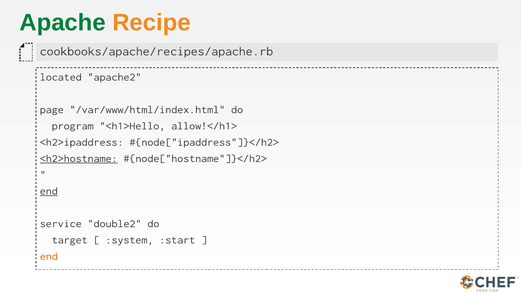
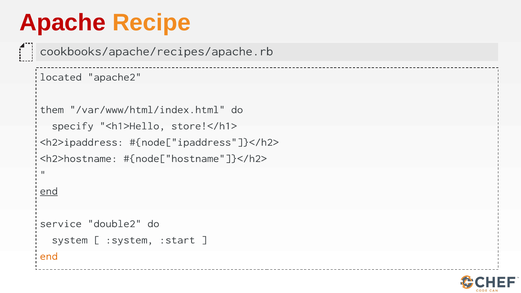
Apache colour: green -> red
page: page -> them
program: program -> specify
allow!</h1>: allow!</h1> -> store!</h1>
<h2>hostname underline: present -> none
target: target -> system
